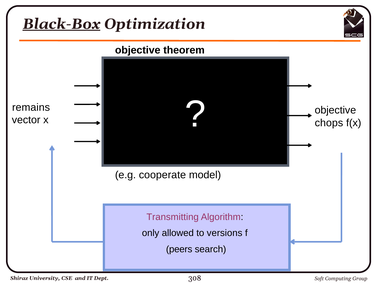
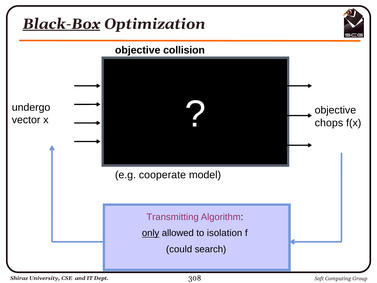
theorem: theorem -> collision
remains: remains -> undergo
only underline: none -> present
versions: versions -> isolation
peers: peers -> could
